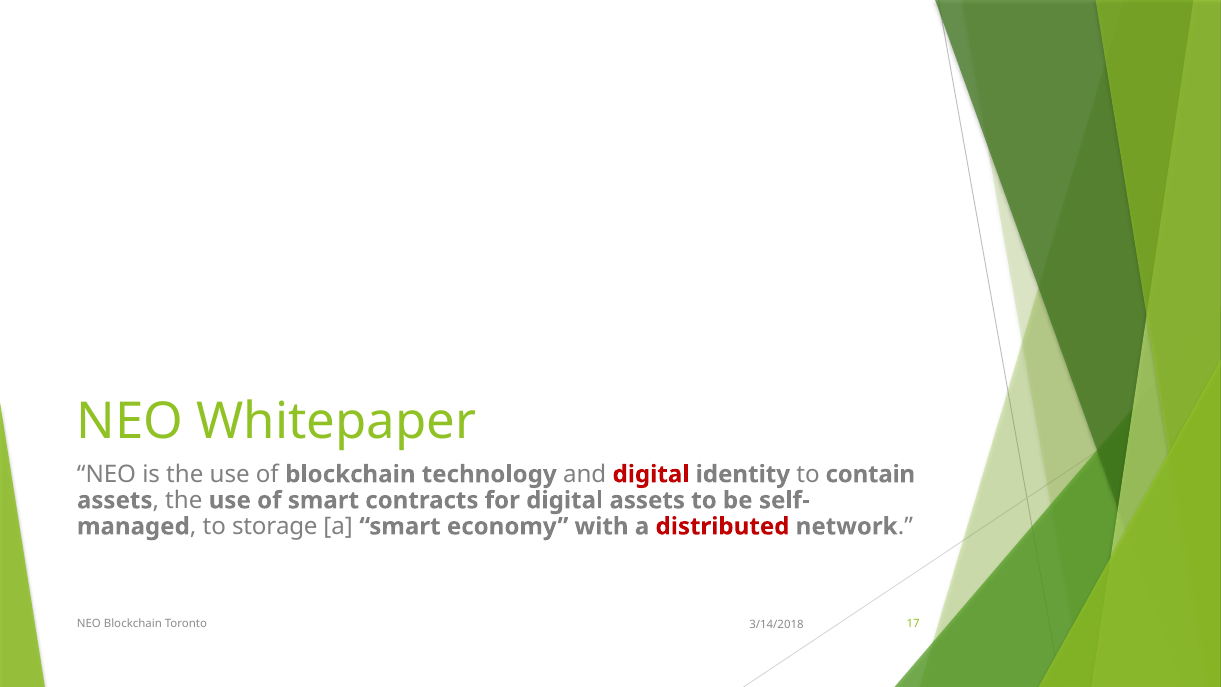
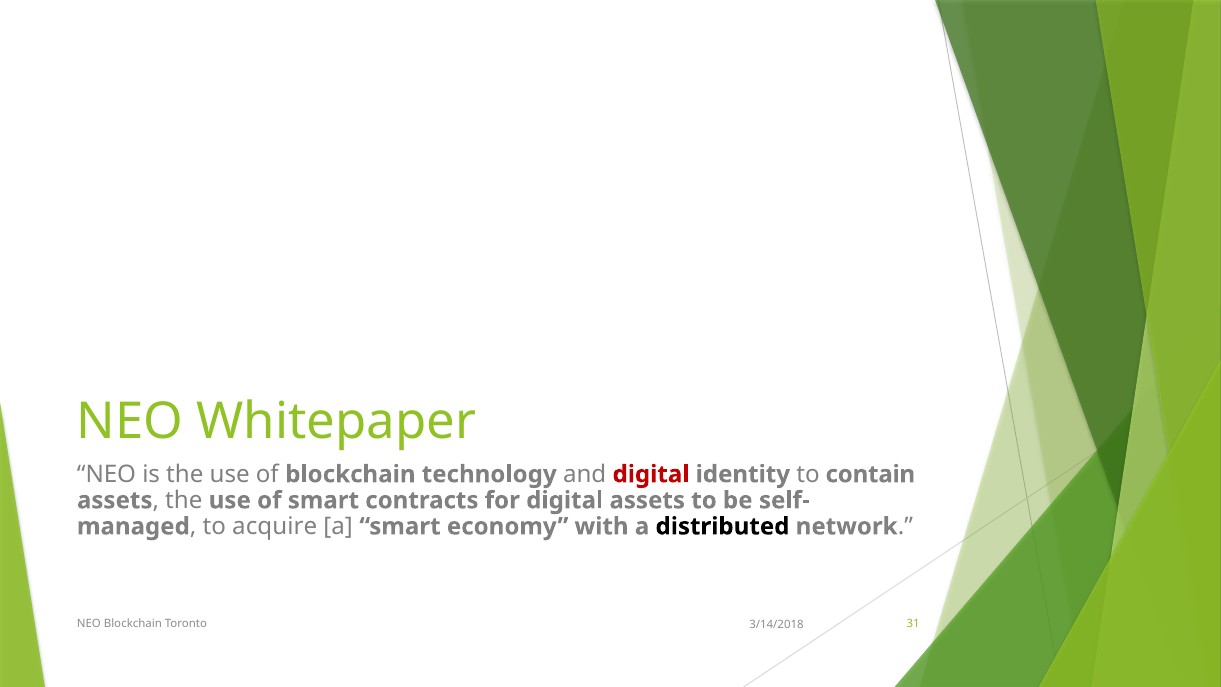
storage: storage -> acquire
distributed colour: red -> black
17: 17 -> 31
